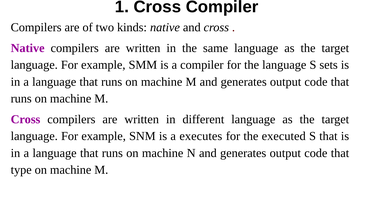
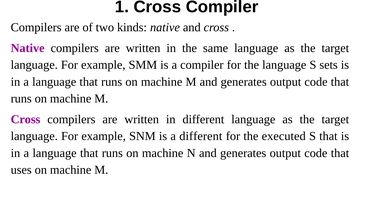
a executes: executes -> different
type: type -> uses
